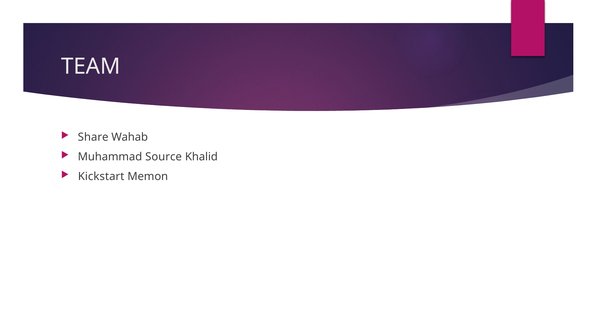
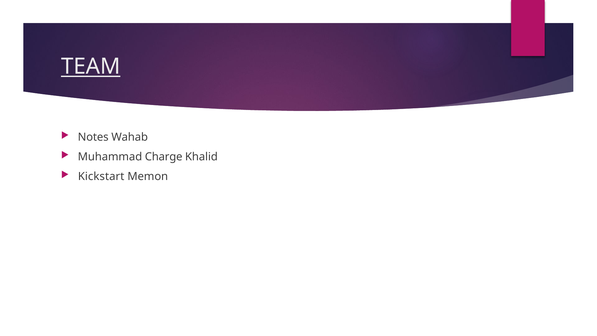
TEAM underline: none -> present
Share: Share -> Notes
Source: Source -> Charge
